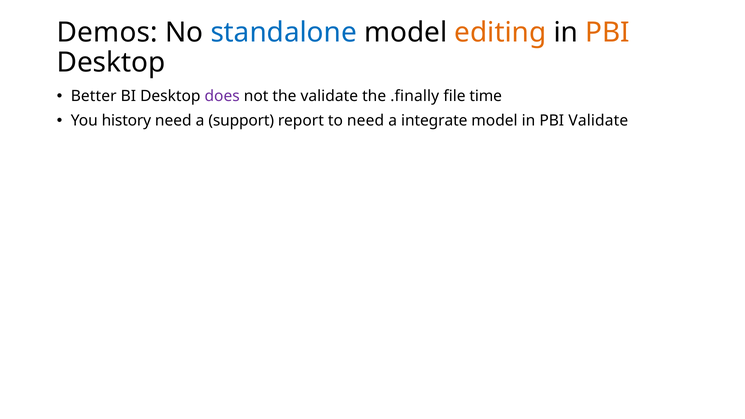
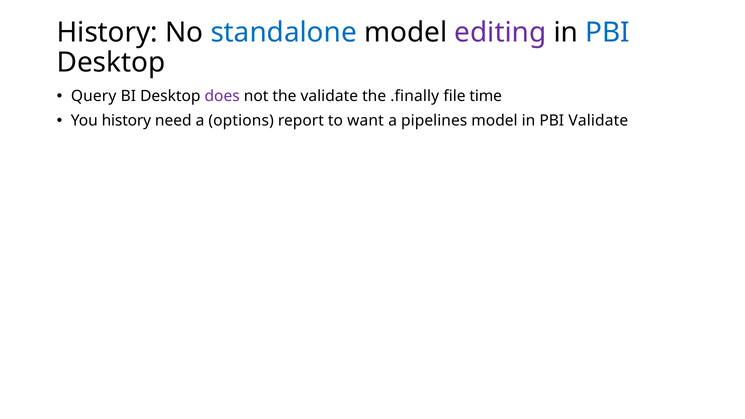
Demos at (107, 32): Demos -> History
editing colour: orange -> purple
PBI at (608, 32) colour: orange -> blue
Better: Better -> Query
support: support -> options
to need: need -> want
integrate: integrate -> pipelines
